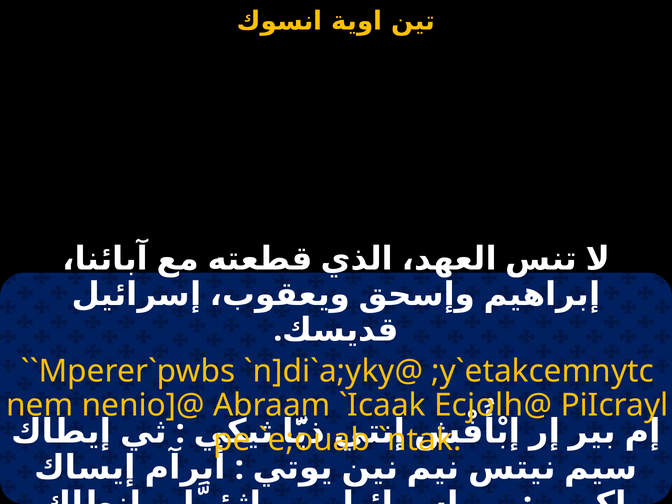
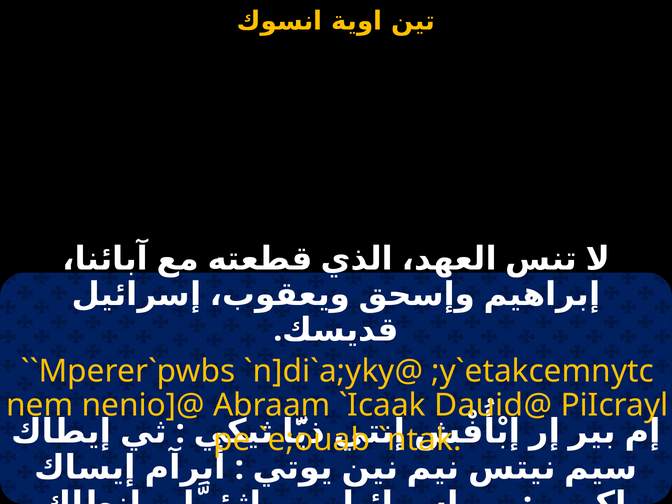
Ecjolh@: Ecjolh@ -> Dauid@
